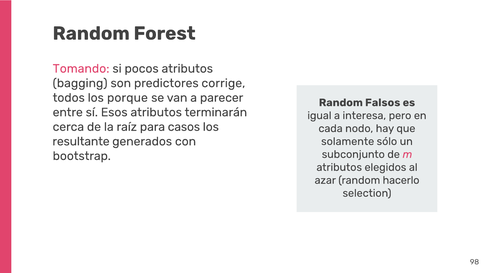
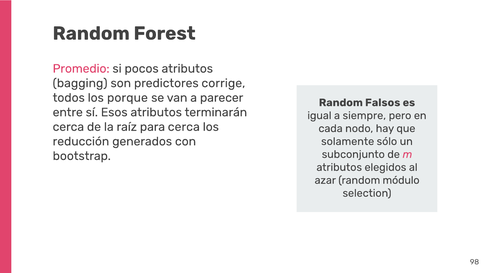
Tomando: Tomando -> Promedio
interesa: interesa -> siempre
para casos: casos -> cerca
resultante: resultante -> reducción
hacerlo: hacerlo -> módulo
